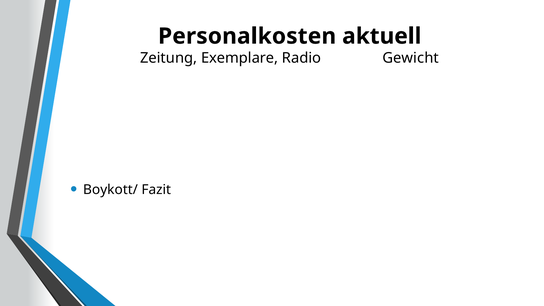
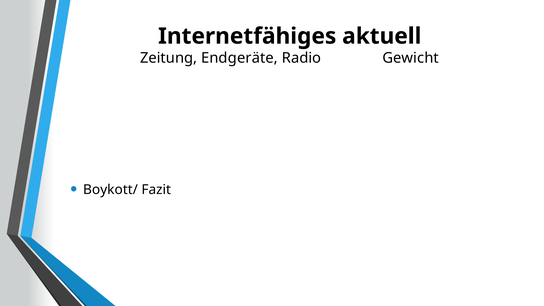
Personalkosten: Personalkosten -> Internetfähiges
Exemplare: Exemplare -> Endgeräte
